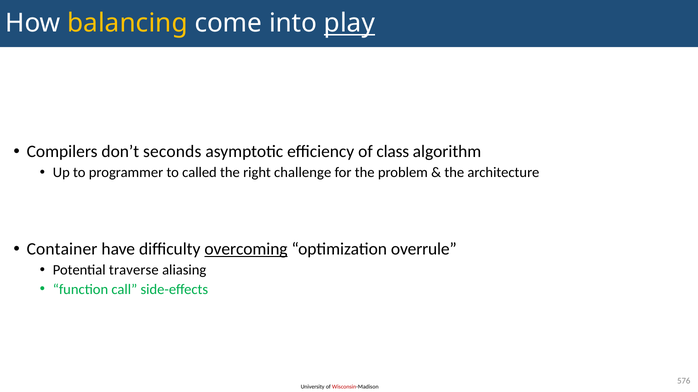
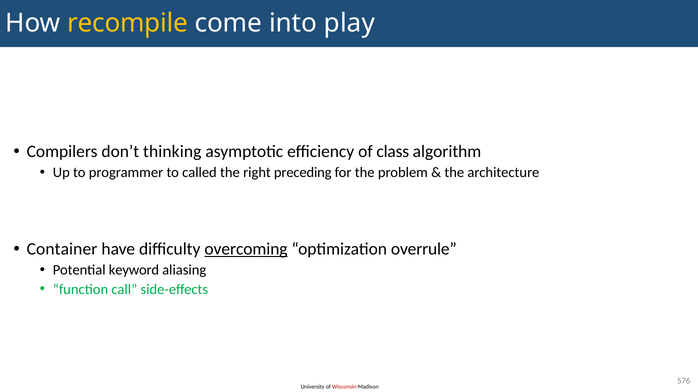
balancing: balancing -> recompile
play underline: present -> none
seconds: seconds -> thinking
challenge: challenge -> preceding
traverse: traverse -> keyword
